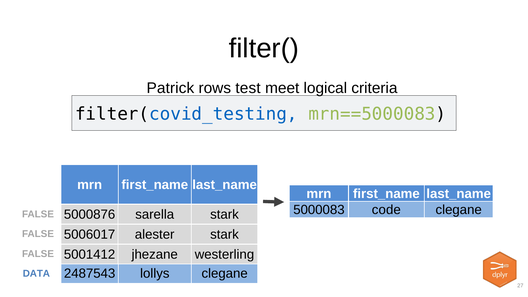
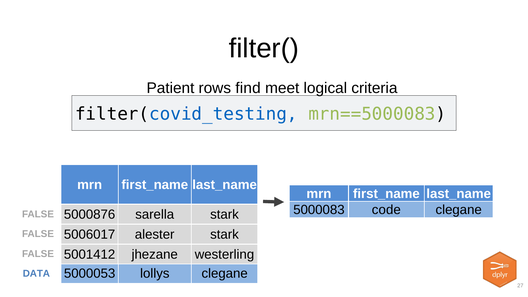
Patrick: Patrick -> Patient
test: test -> find
2487543: 2487543 -> 5000053
